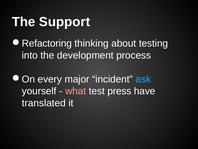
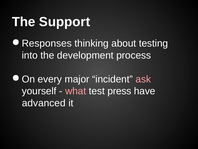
Refactoring: Refactoring -> Responses
ask colour: light blue -> pink
translated: translated -> advanced
